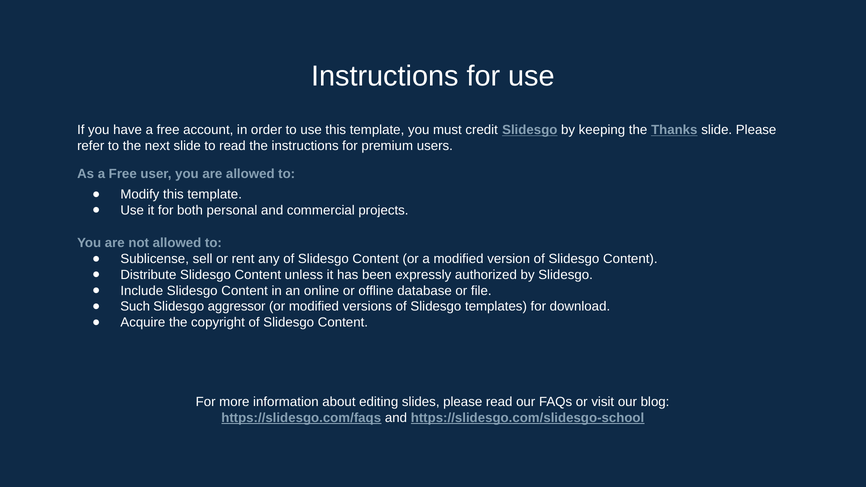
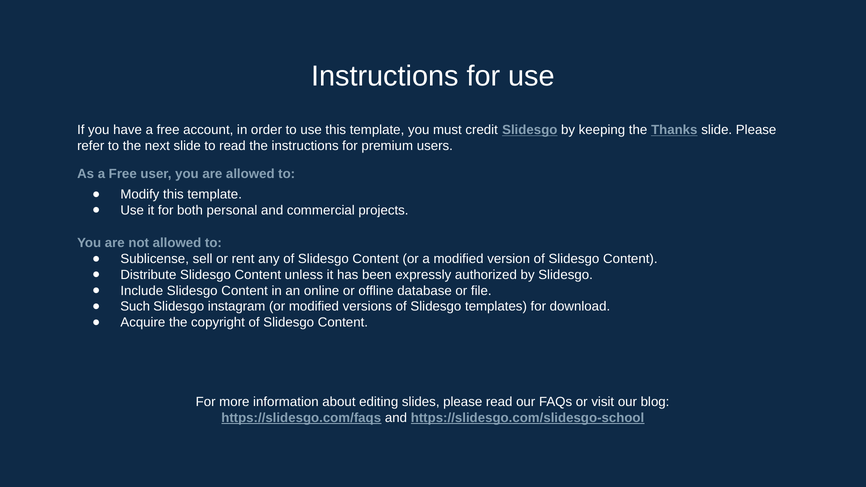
aggressor: aggressor -> instagram
